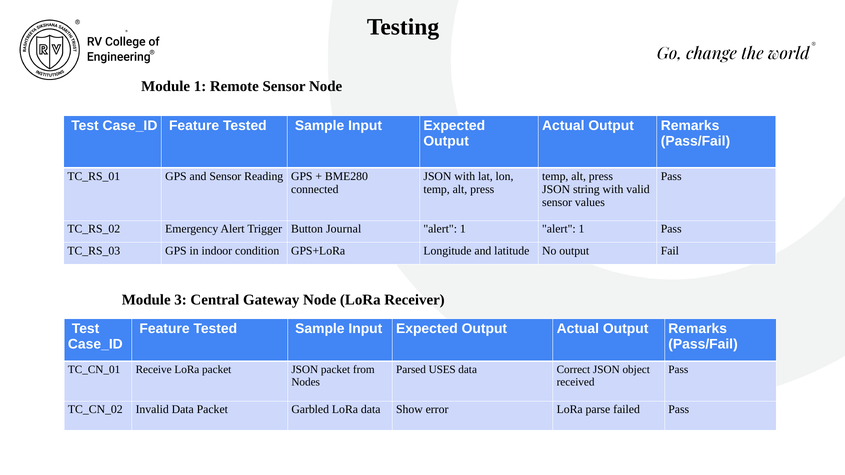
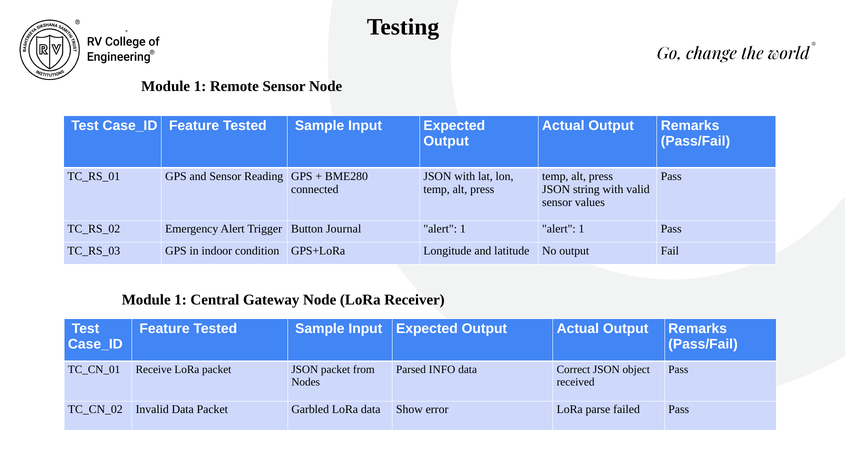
3 at (181, 300): 3 -> 1
USES: USES -> INFO
